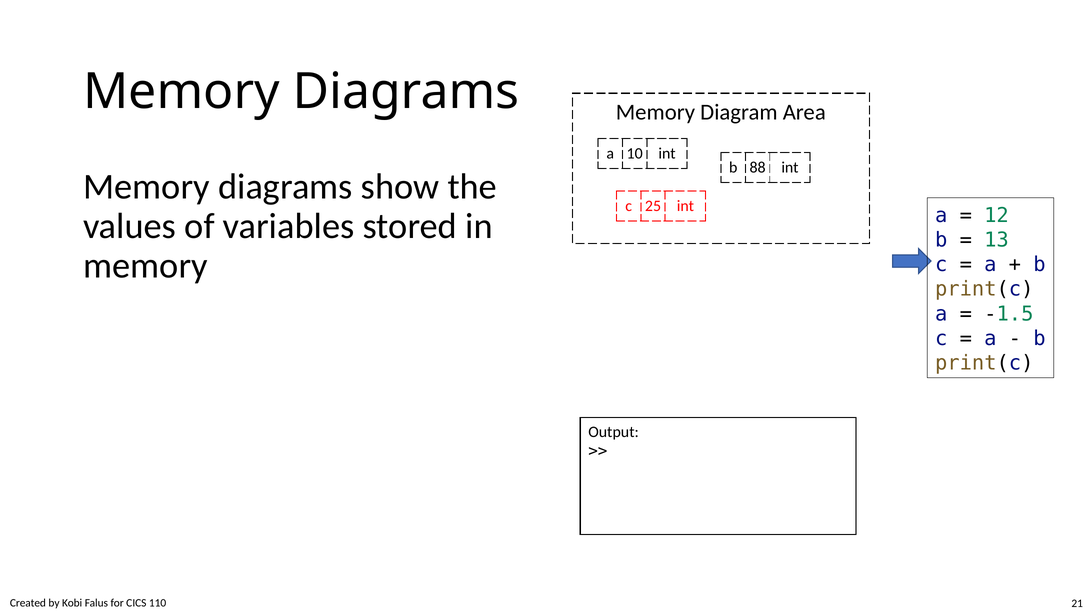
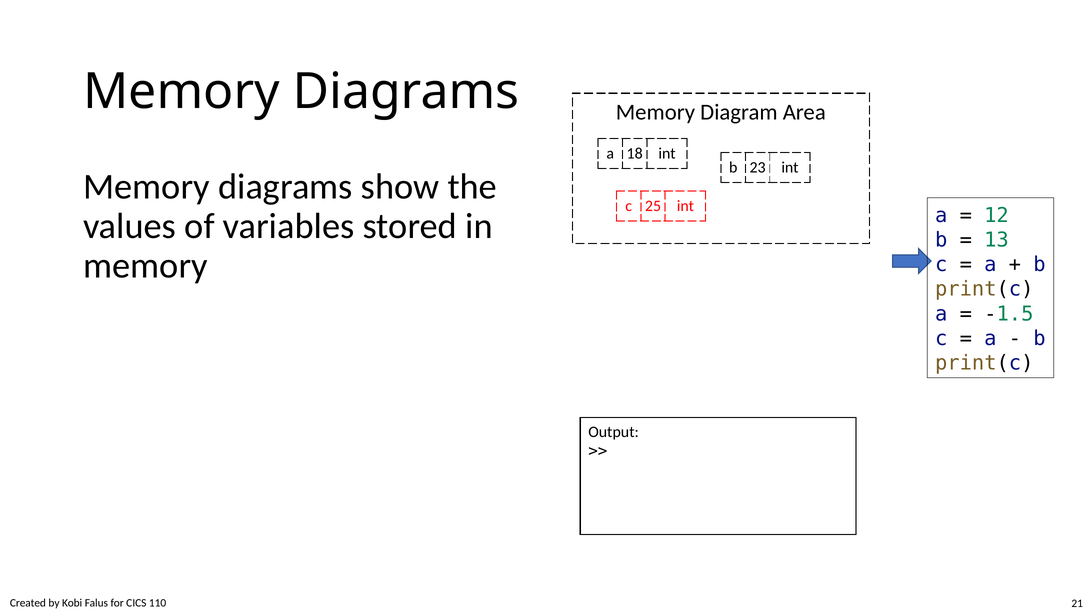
10: 10 -> 18
88: 88 -> 23
